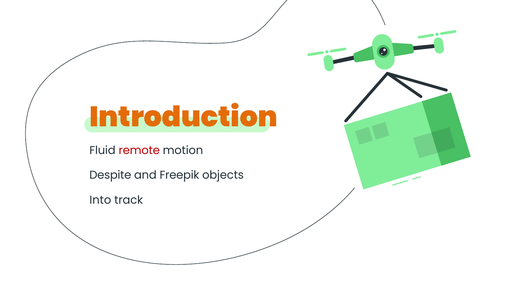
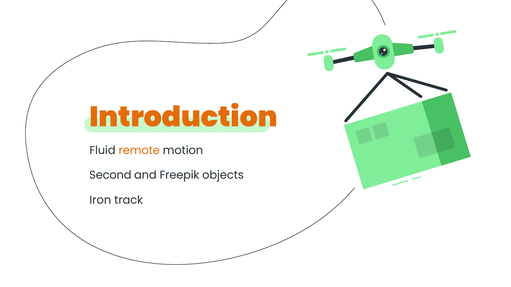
remote colour: red -> orange
Despite: Despite -> Second
Into: Into -> Iron
